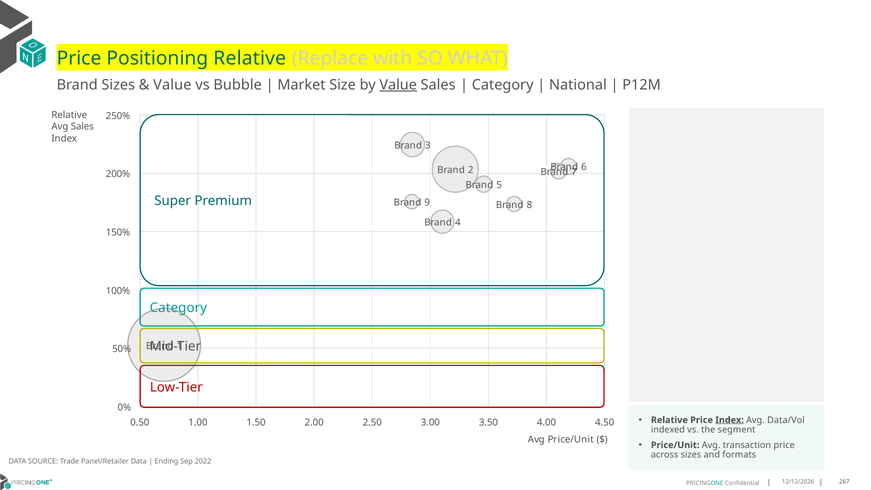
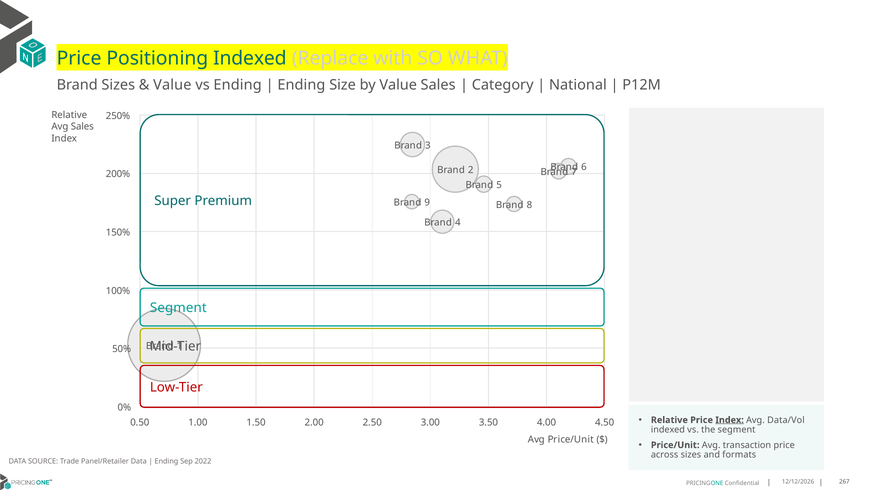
Positioning Relative: Relative -> Indexed
vs Bubble: Bubble -> Ending
Market at (301, 85): Market -> Ending
Value at (398, 85) underline: present -> none
Category at (178, 308): Category -> Segment
